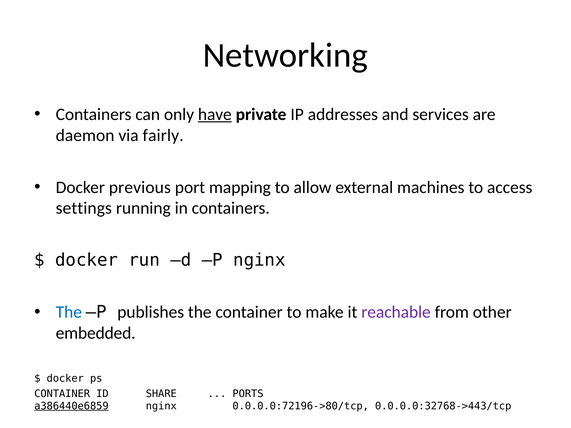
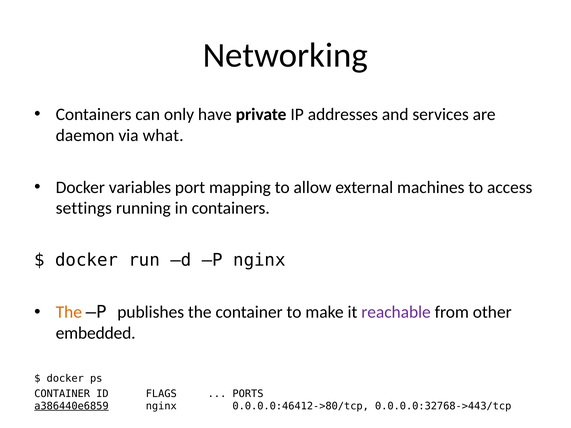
have underline: present -> none
fairly: fairly -> what
previous: previous -> variables
The at (69, 312) colour: blue -> orange
SHARE: SHARE -> FLAGS
0.0.0.0:72196->80/tcp: 0.0.0.0:72196->80/tcp -> 0.0.0.0:46412->80/tcp
